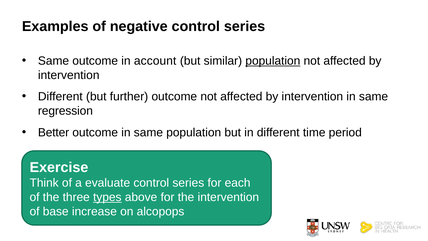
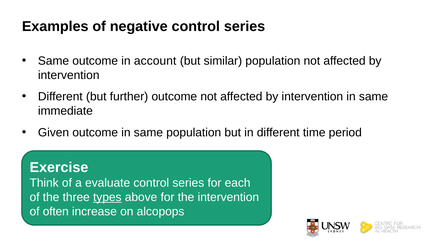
population at (273, 61) underline: present -> none
regression: regression -> immediate
Better: Better -> Given
base: base -> often
